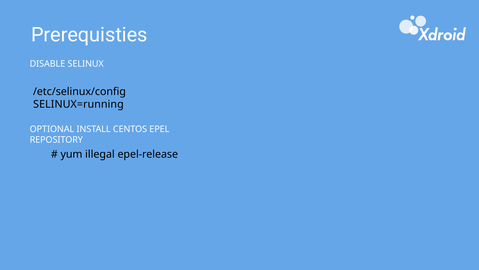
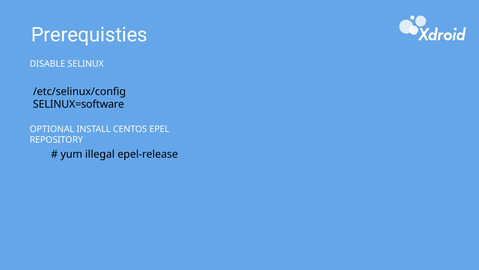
SELINUX=running: SELINUX=running -> SELINUX=software
